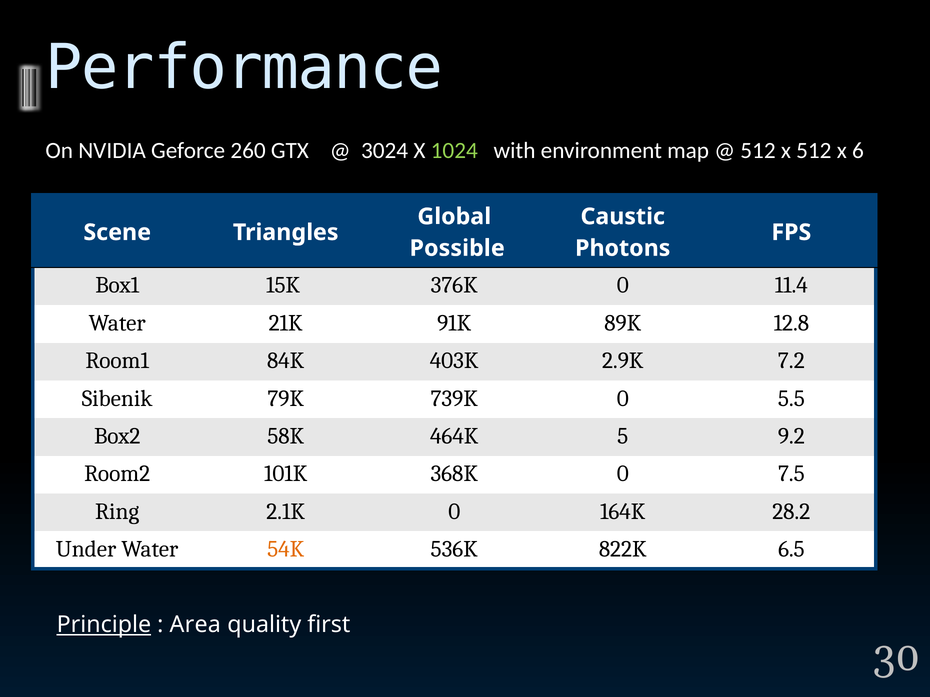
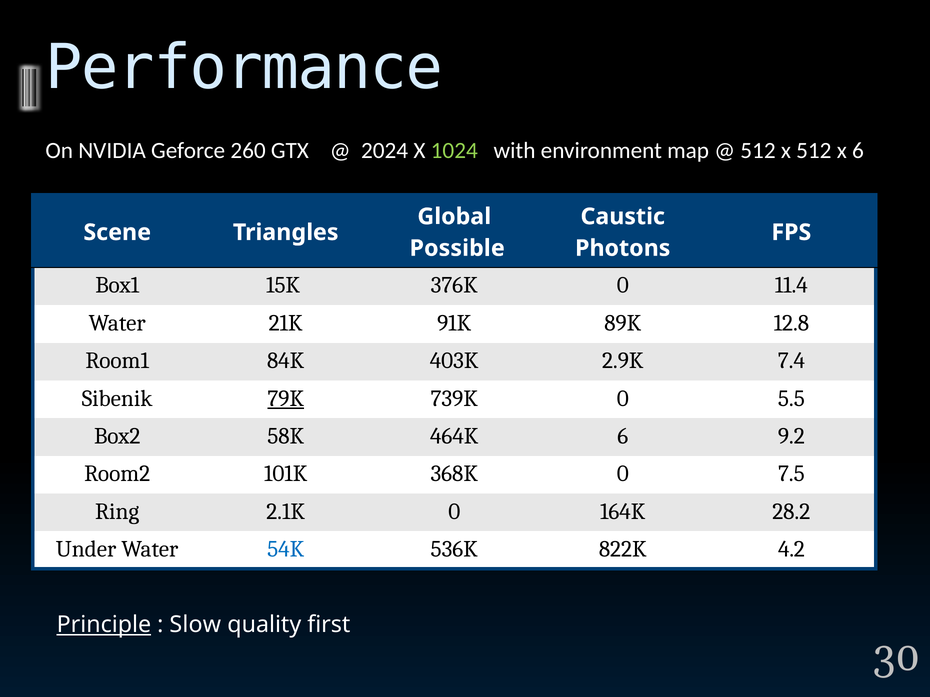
3024: 3024 -> 2024
7.2: 7.2 -> 7.4
79K underline: none -> present
464K 5: 5 -> 6
54K colour: orange -> blue
6.5: 6.5 -> 4.2
Area: Area -> Slow
